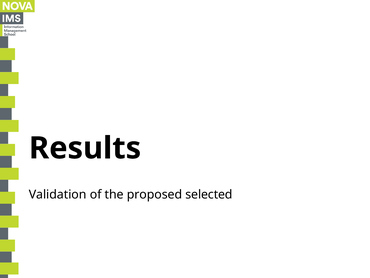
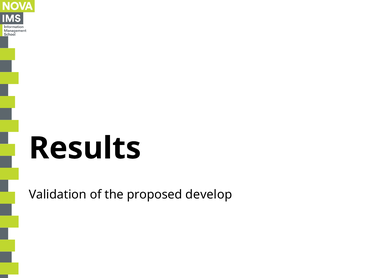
selected: selected -> develop
